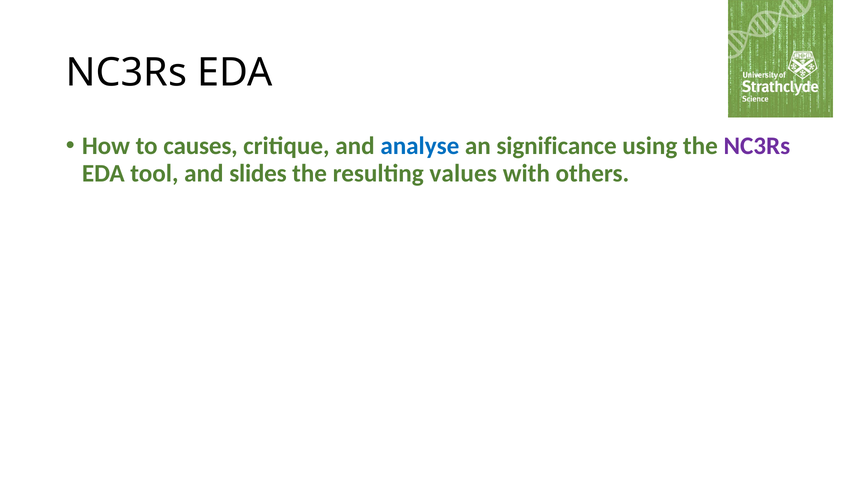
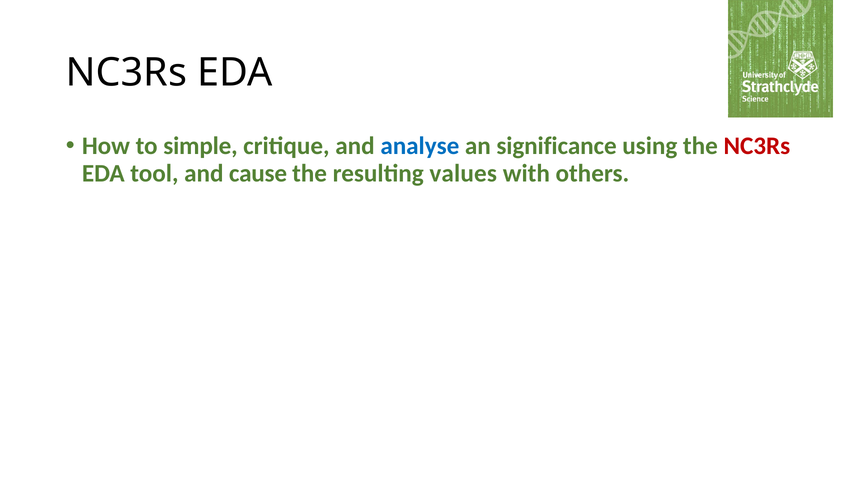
causes: causes -> simple
NC3Rs at (757, 146) colour: purple -> red
slides: slides -> cause
